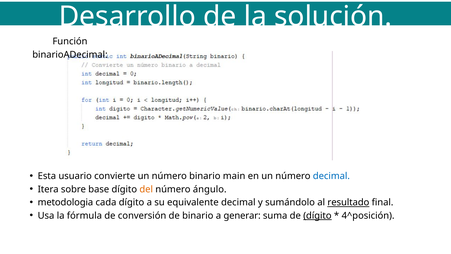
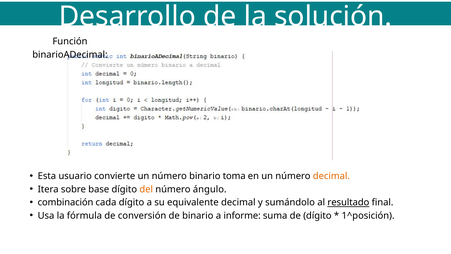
main: main -> toma
decimal at (331, 176) colour: blue -> orange
metodologia: metodologia -> combinación
generar: generar -> informe
dígito at (317, 215) underline: present -> none
4^posición: 4^posición -> 1^posición
